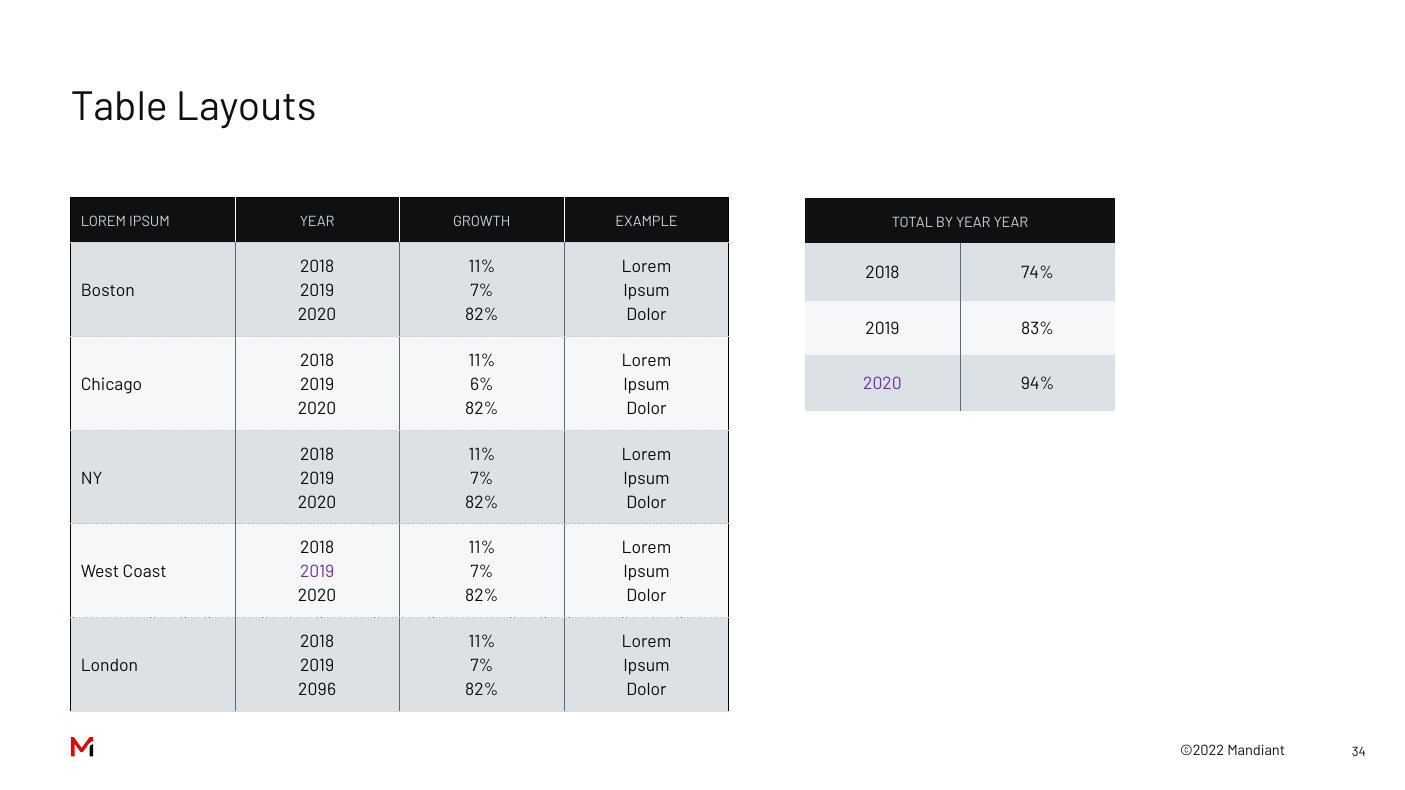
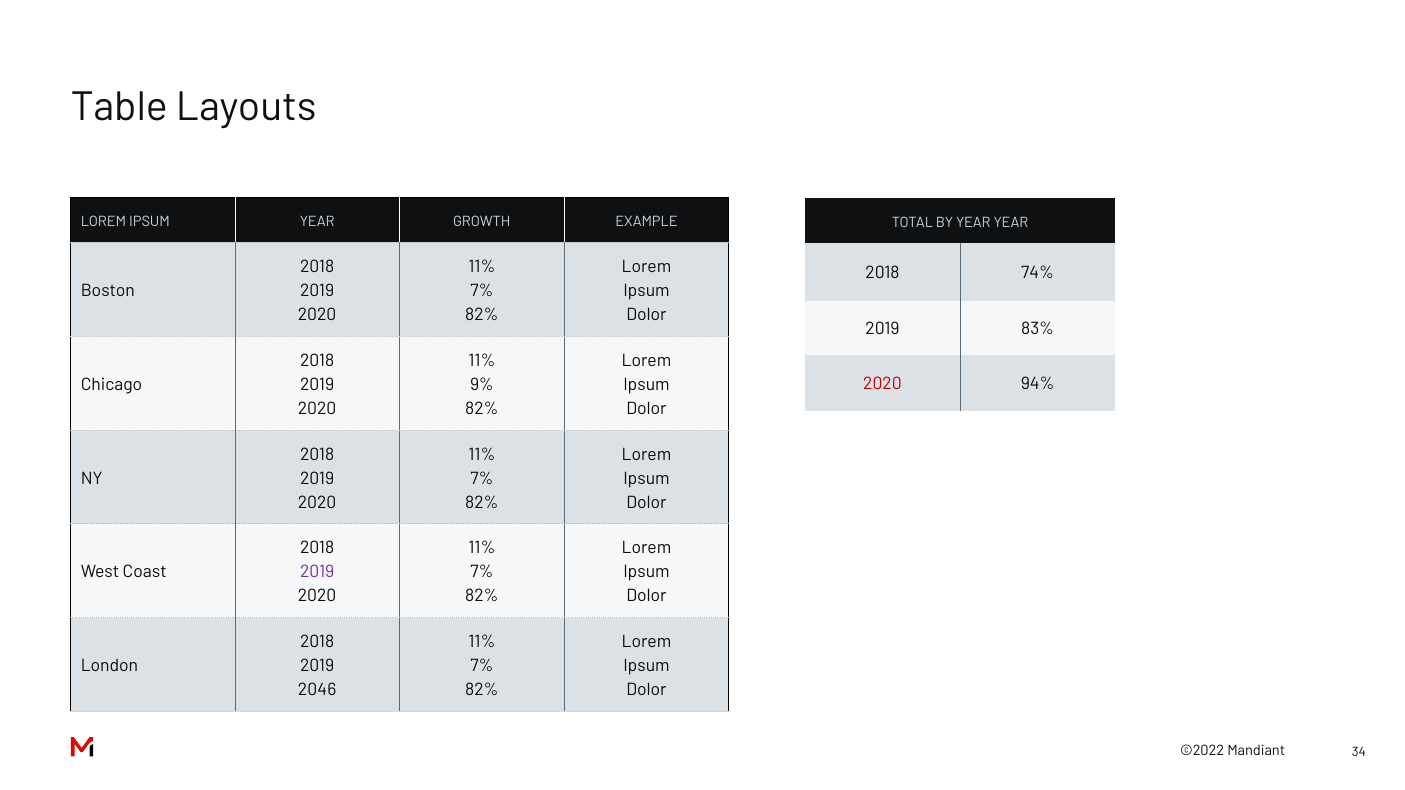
2020 at (882, 384) colour: purple -> red
6%: 6% -> 9%
2096: 2096 -> 2046
